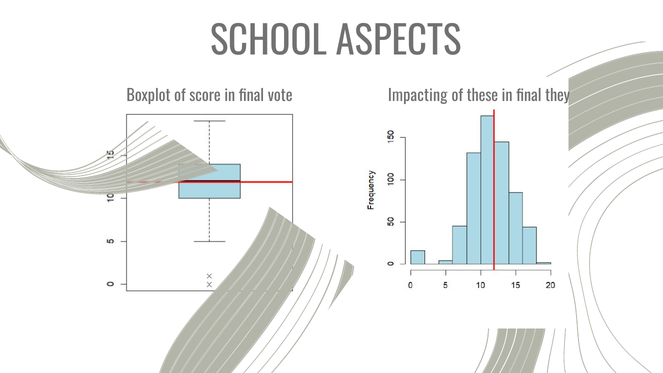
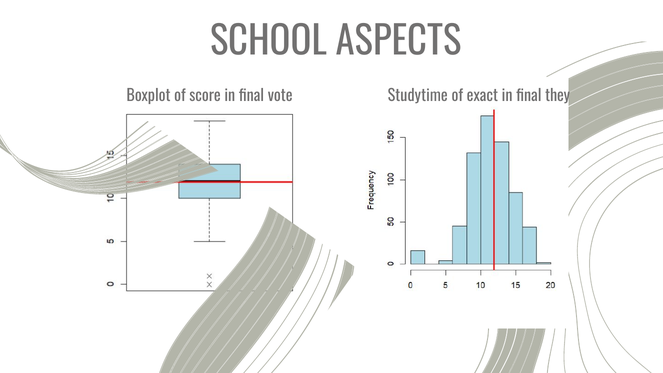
Impacting: Impacting -> Studytime
these: these -> exact
